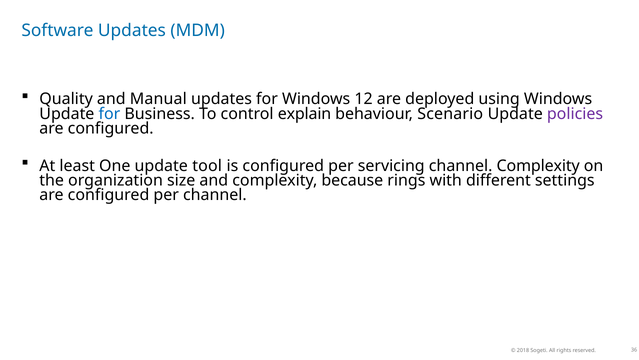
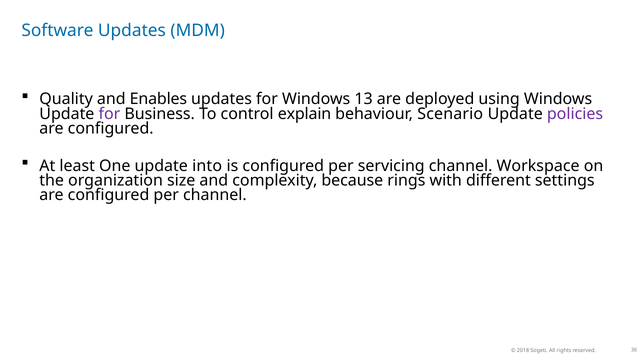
Manual: Manual -> Enables
12: 12 -> 13
for at (109, 114) colour: blue -> purple
tool: tool -> into
channel Complexity: Complexity -> Workspace
